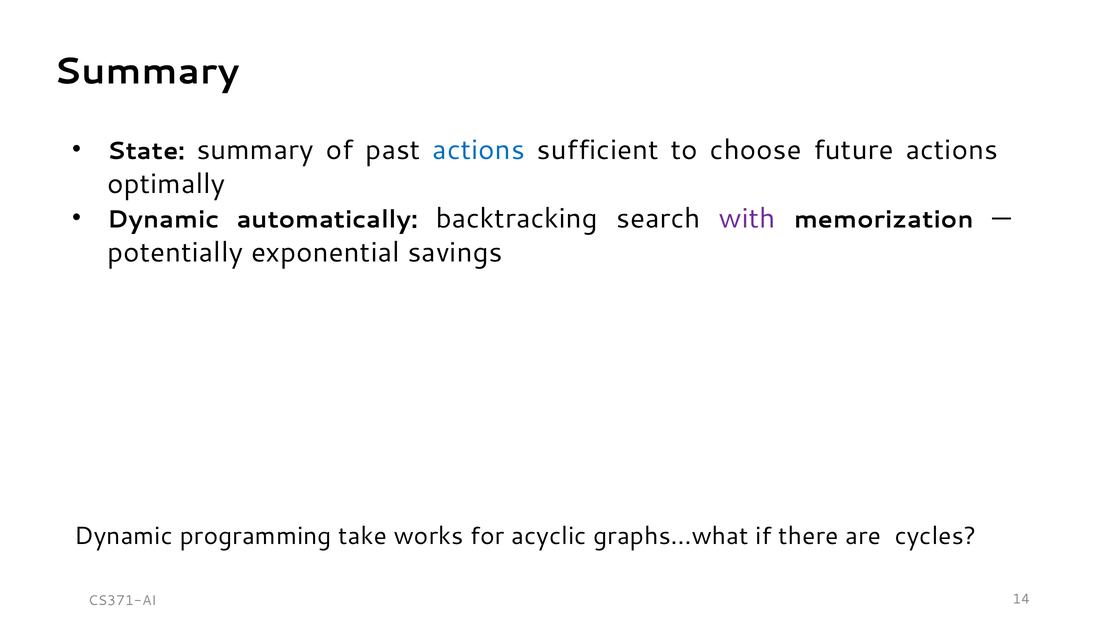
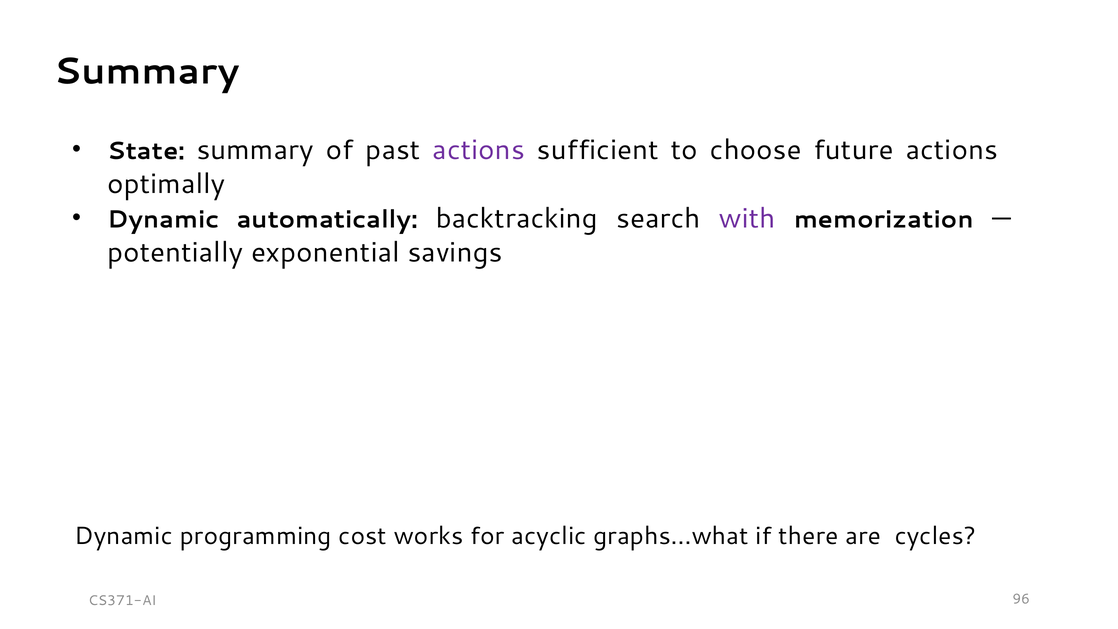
actions at (479, 150) colour: blue -> purple
take: take -> cost
14: 14 -> 96
